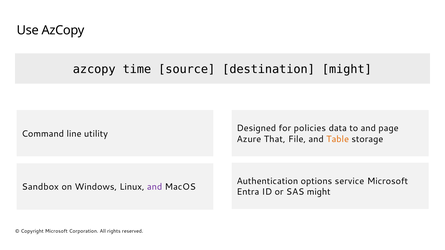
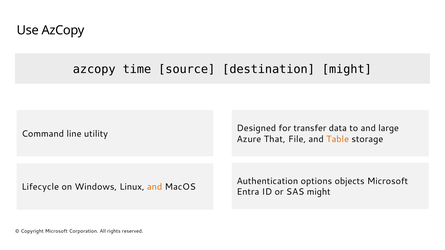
policies: policies -> transfer
page: page -> large
service: service -> objects
Sandbox: Sandbox -> Lifecycle
and at (155, 187) colour: purple -> orange
